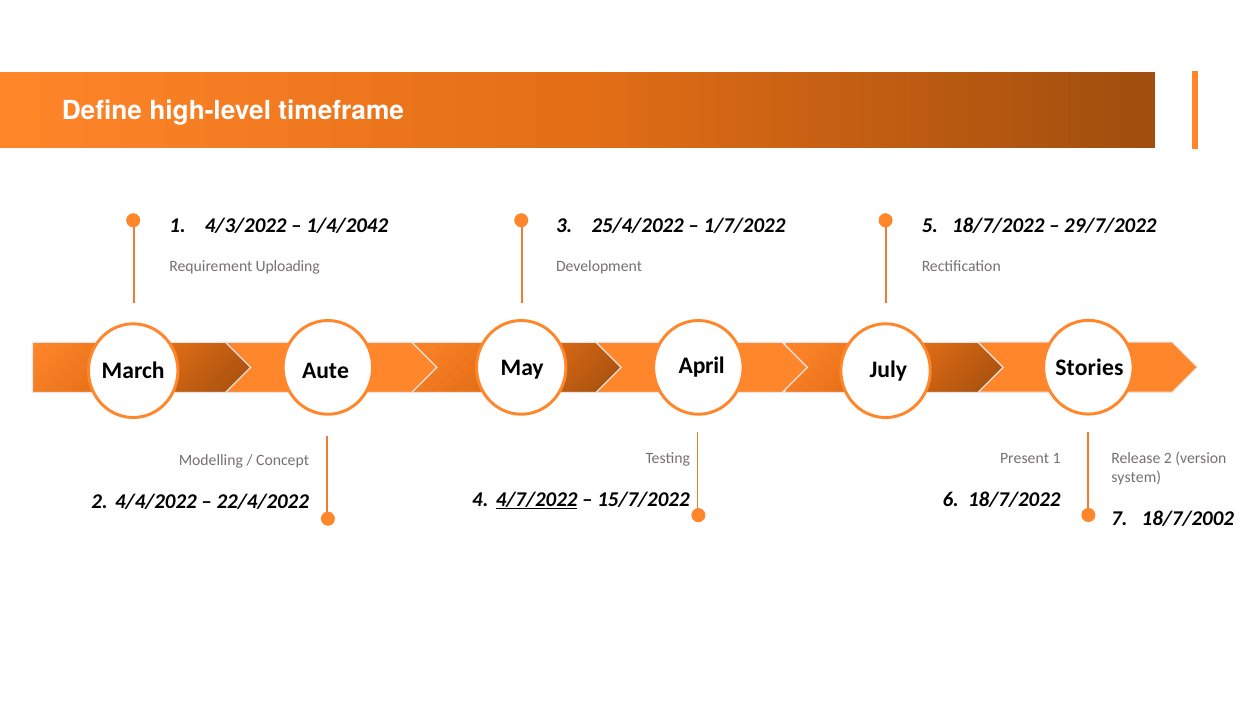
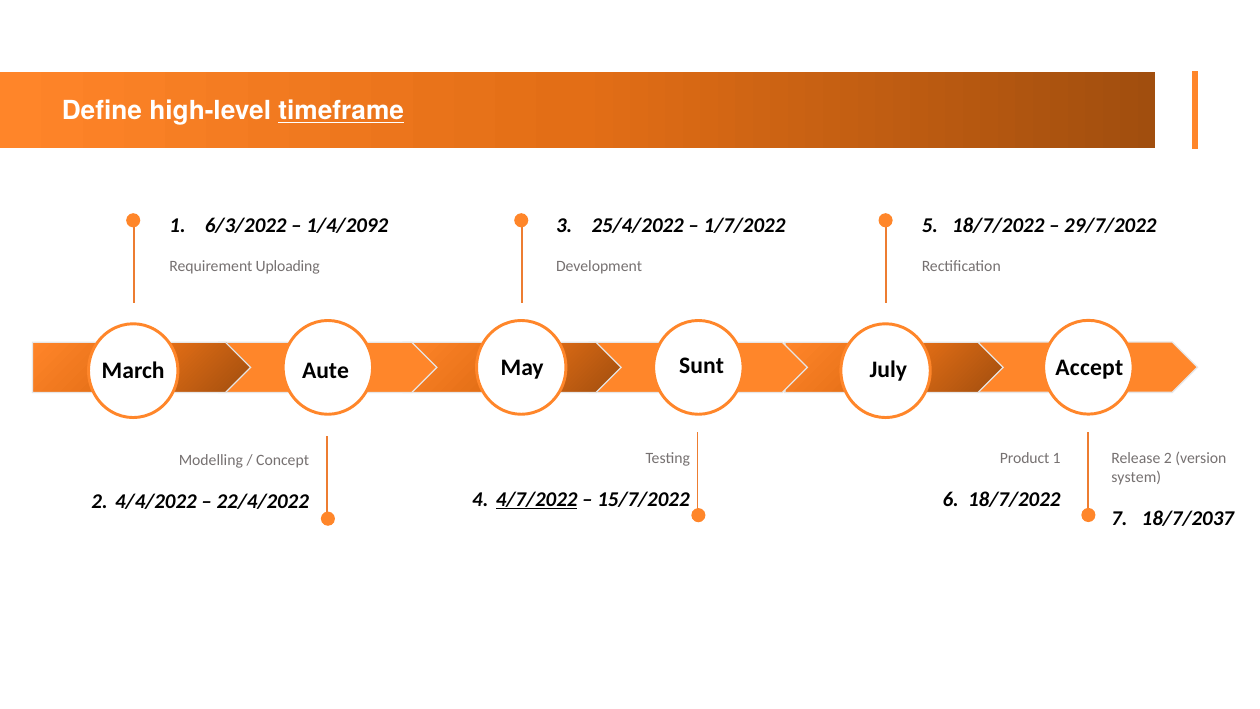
timeframe underline: none -> present
4/3/2022: 4/3/2022 -> 6/3/2022
1/4/2042: 1/4/2042 -> 1/4/2092
April: April -> Sunt
Stories: Stories -> Accept
Present: Present -> Product
18/7/2002: 18/7/2002 -> 18/7/2037
